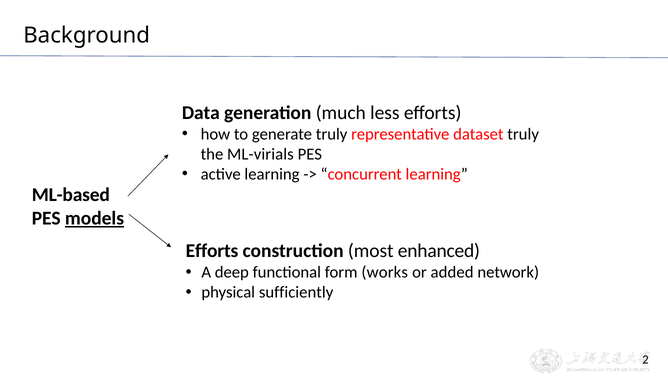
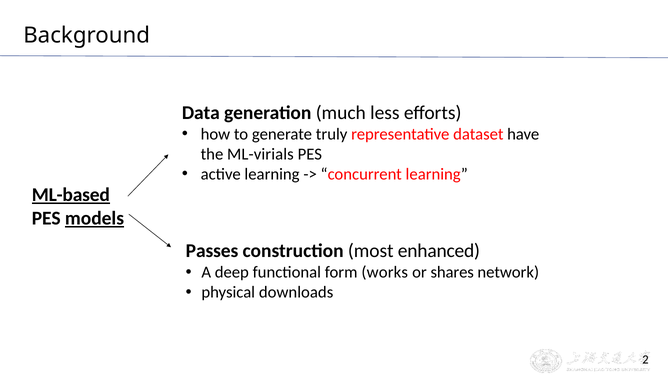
dataset truly: truly -> have
ML-based underline: none -> present
Efforts at (212, 251): Efforts -> Passes
added: added -> shares
sufficiently: sufficiently -> downloads
